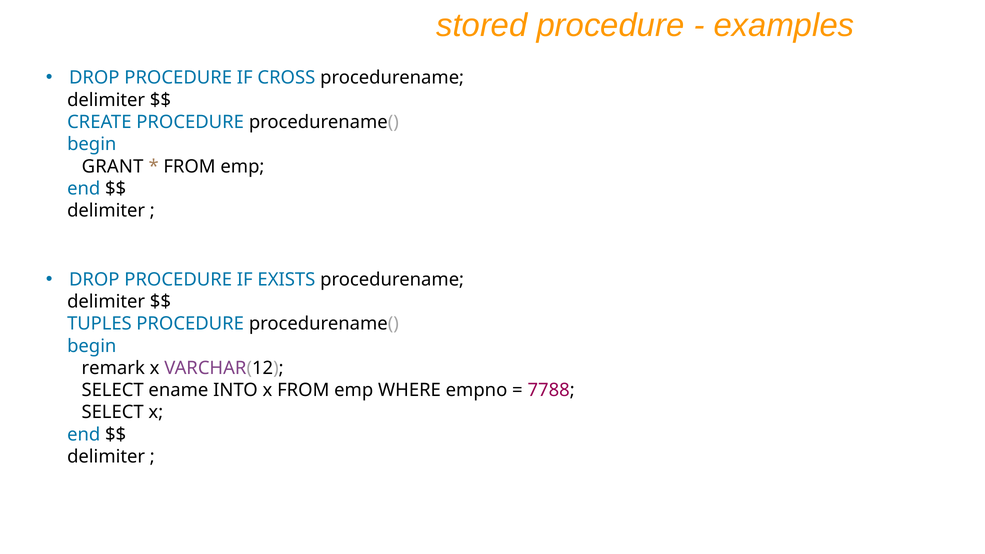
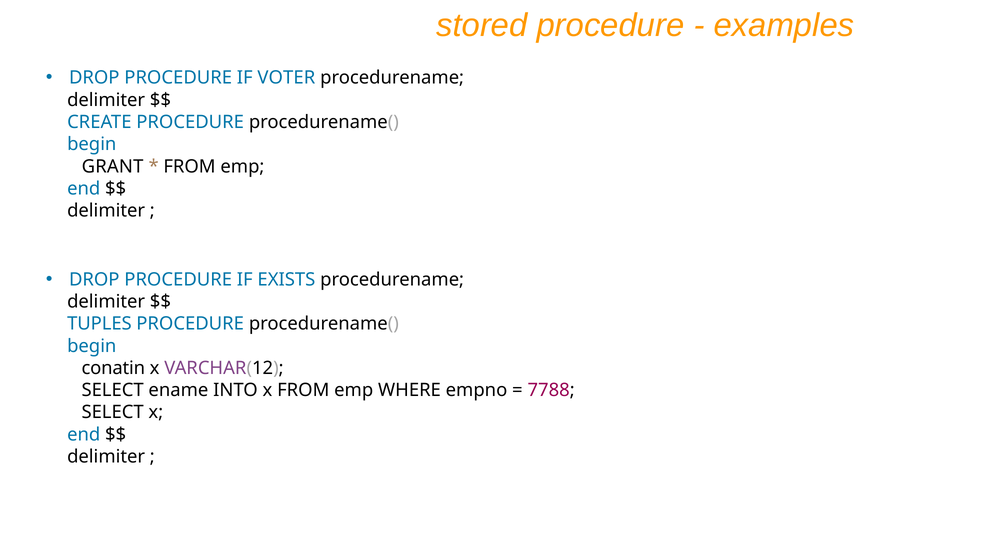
CROSS: CROSS -> VOTER
remark: remark -> conatin
